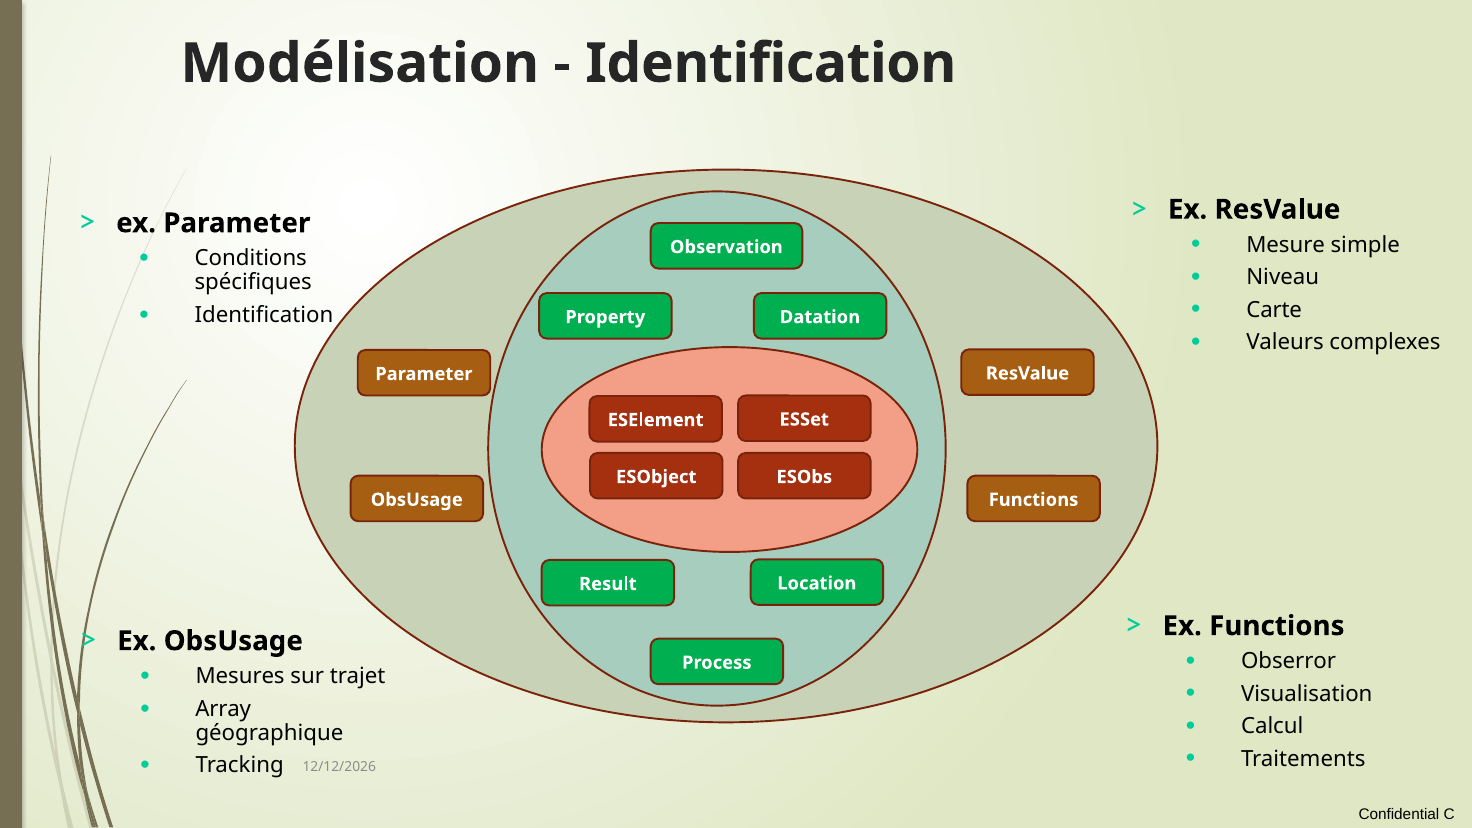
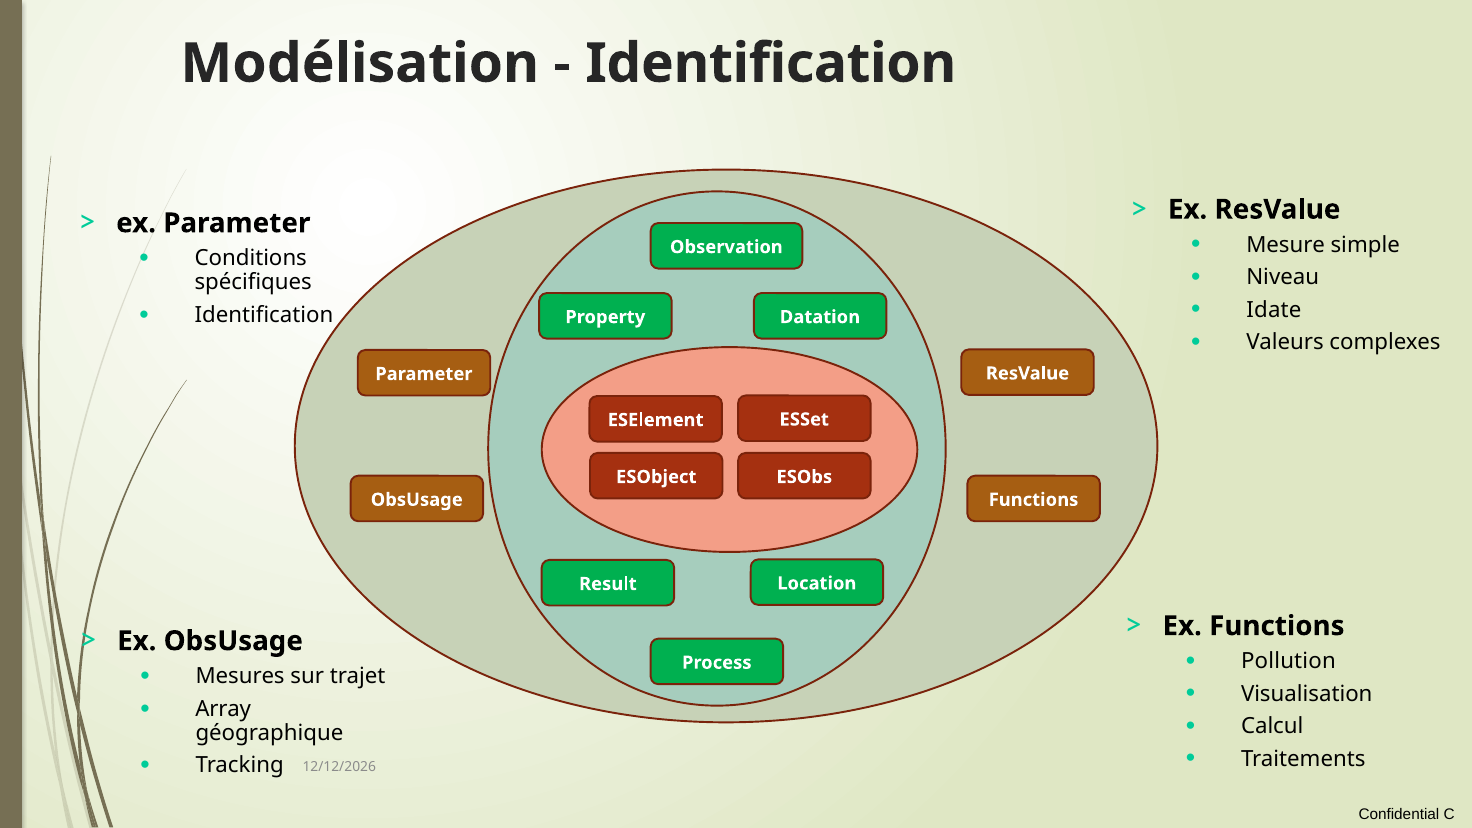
Carte: Carte -> Idate
Obserror: Obserror -> Pollution
